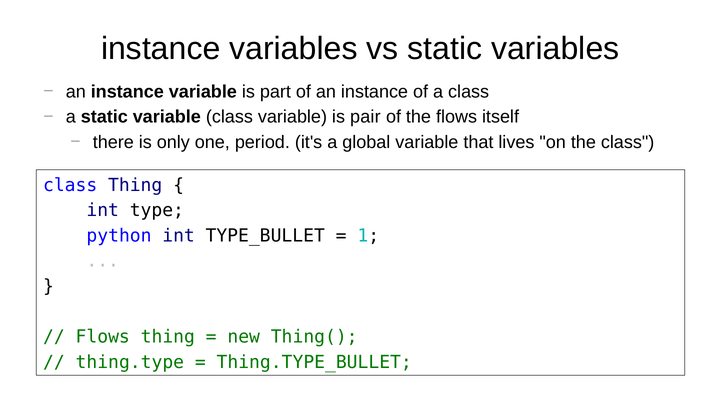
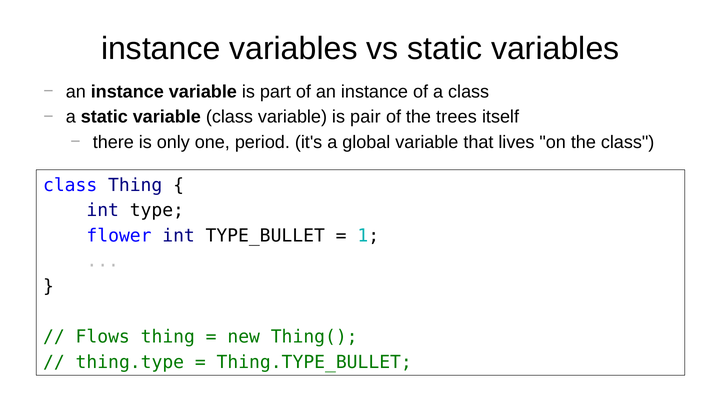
the flows: flows -> trees
python: python -> flower
